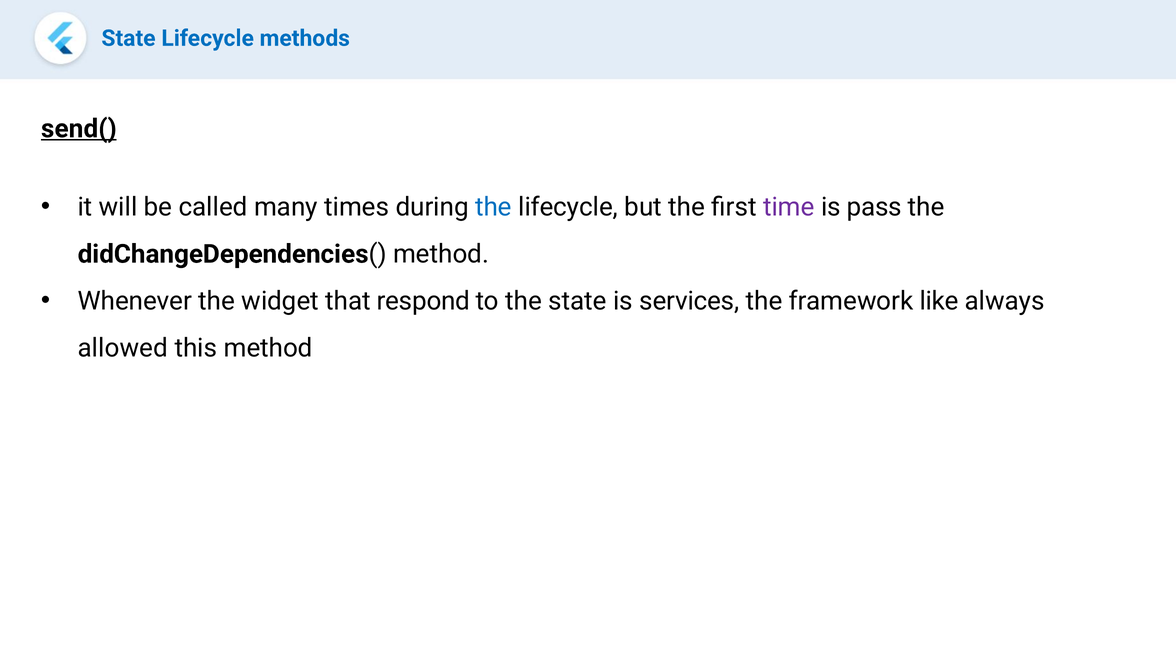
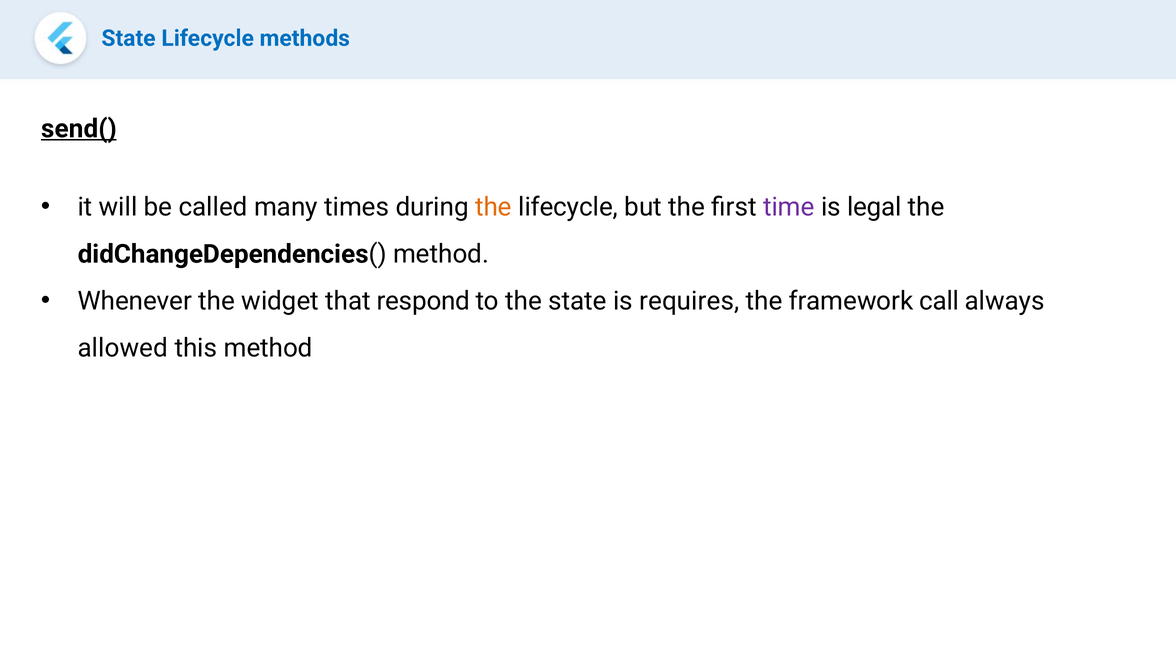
the at (494, 207) colour: blue -> orange
pass: pass -> legal
services: services -> requires
like: like -> call
